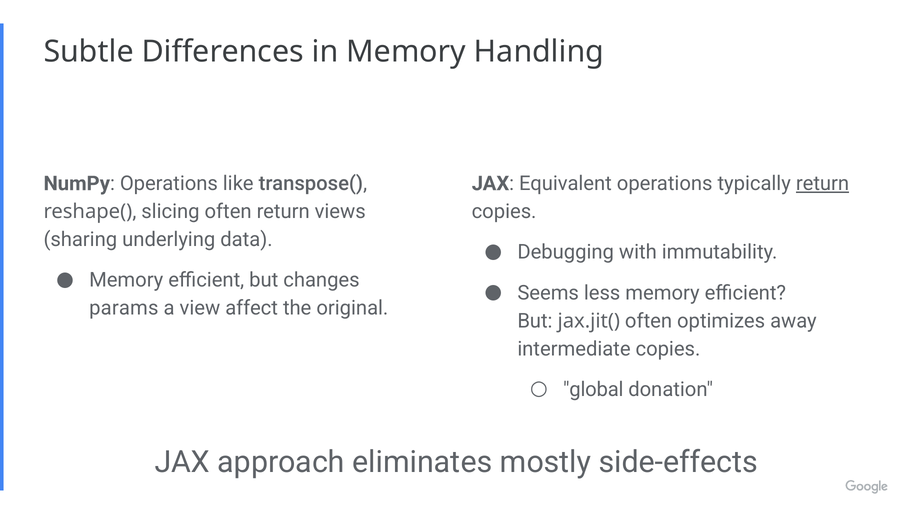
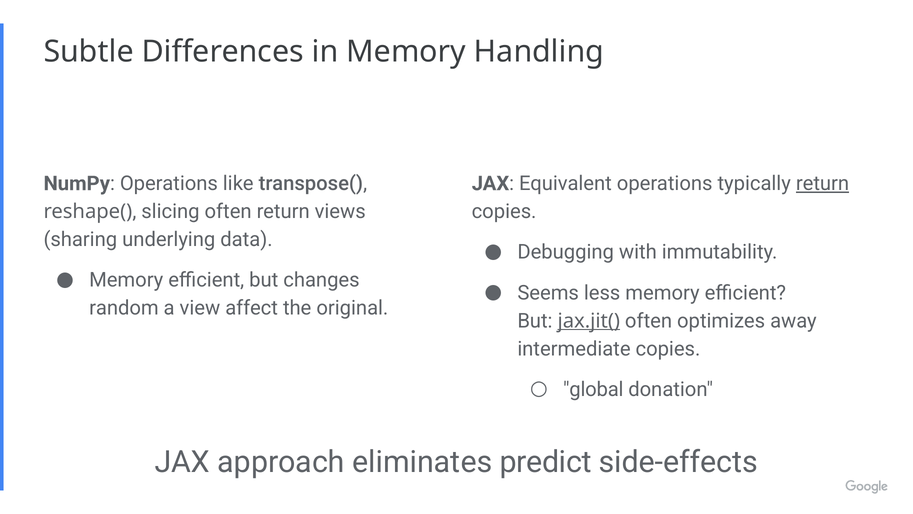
params: params -> random
jax.jit( underline: none -> present
mostly: mostly -> predict
